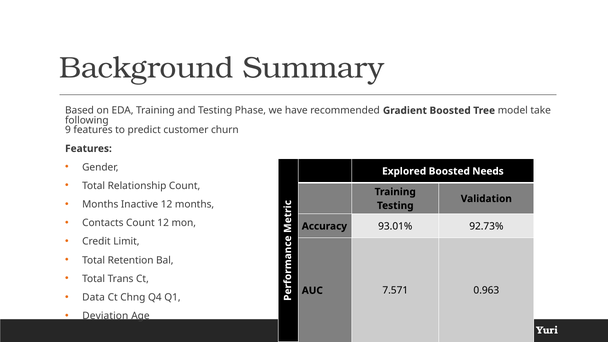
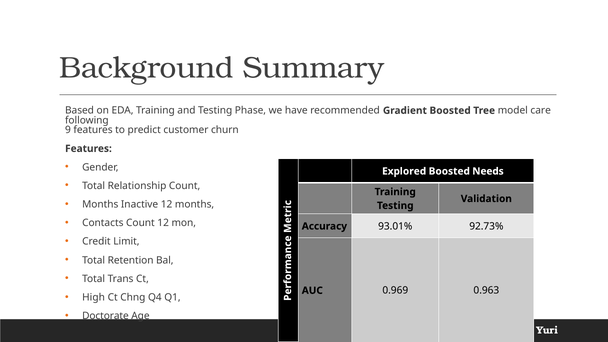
take: take -> care
7.571: 7.571 -> 0.969
Data: Data -> High
Deviation: Deviation -> Doctorate
